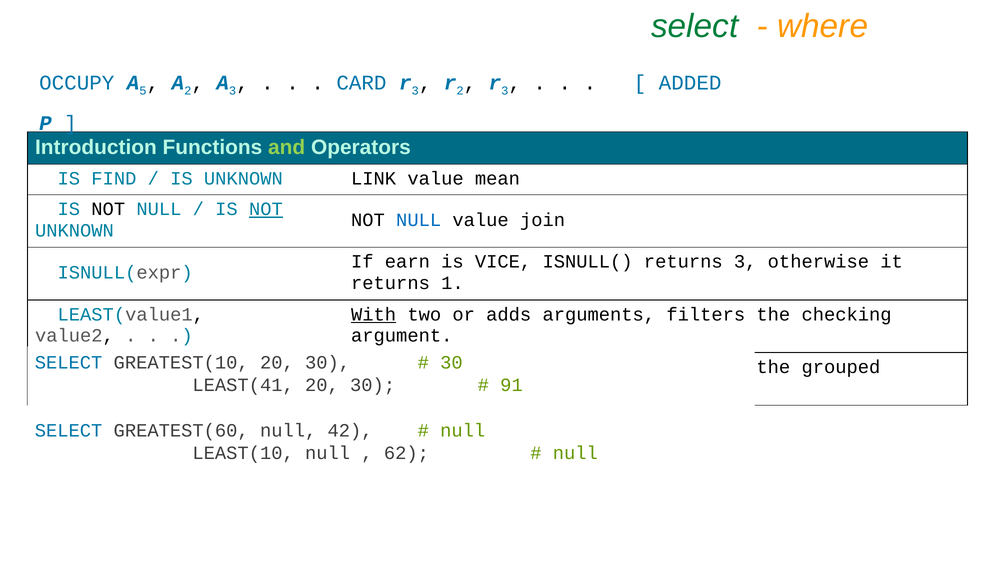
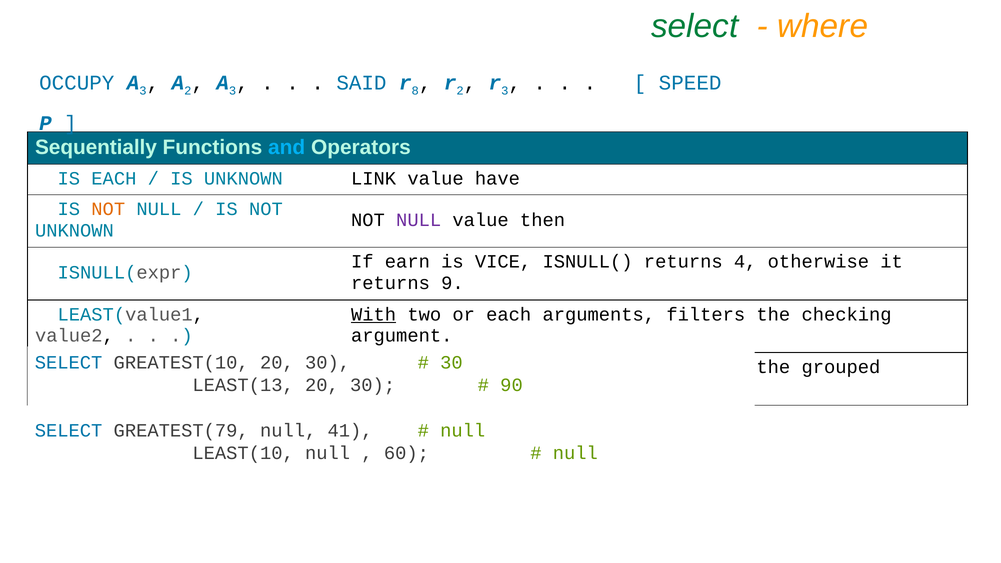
5 at (143, 91): 5 -> 3
CARD: CARD -> SAID
3 at (415, 91): 3 -> 8
ADDED: ADDED -> SPEED
Introduction: Introduction -> Sequentially
and colour: light green -> light blue
IS FIND: FIND -> EACH
mean: mean -> have
NOT at (108, 209) colour: black -> orange
NOT at (266, 209) underline: present -> none
NULL at (419, 220) colour: blue -> purple
join: join -> then
returns 3: 3 -> 4
1: 1 -> 9
or adds: adds -> each
LEAST(41: LEAST(41 -> LEAST(13
91: 91 -> 90
GREATEST(60: GREATEST(60 -> GREATEST(79
42: 42 -> 41
62: 62 -> 60
